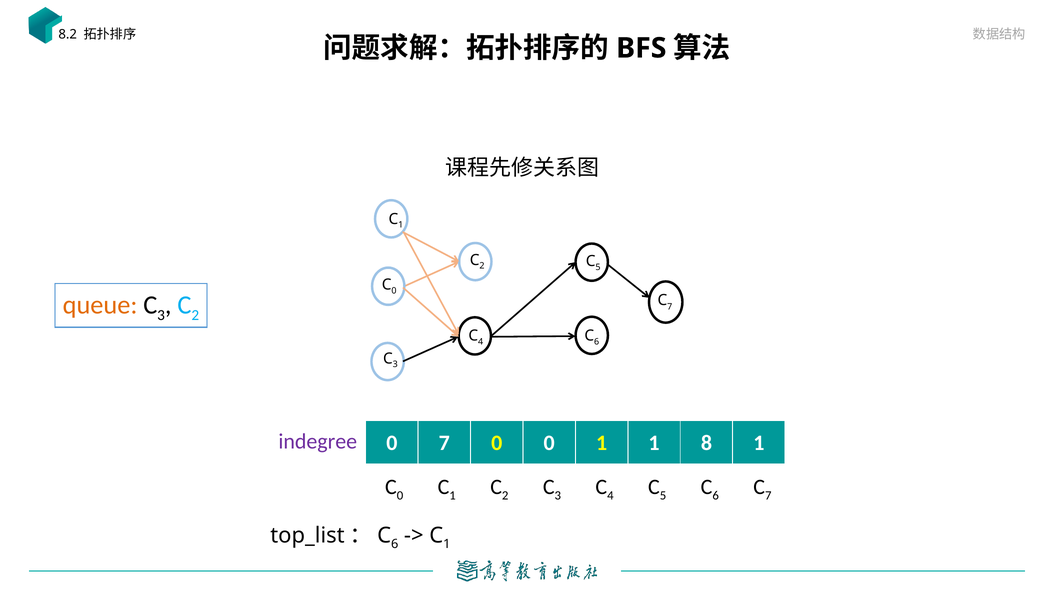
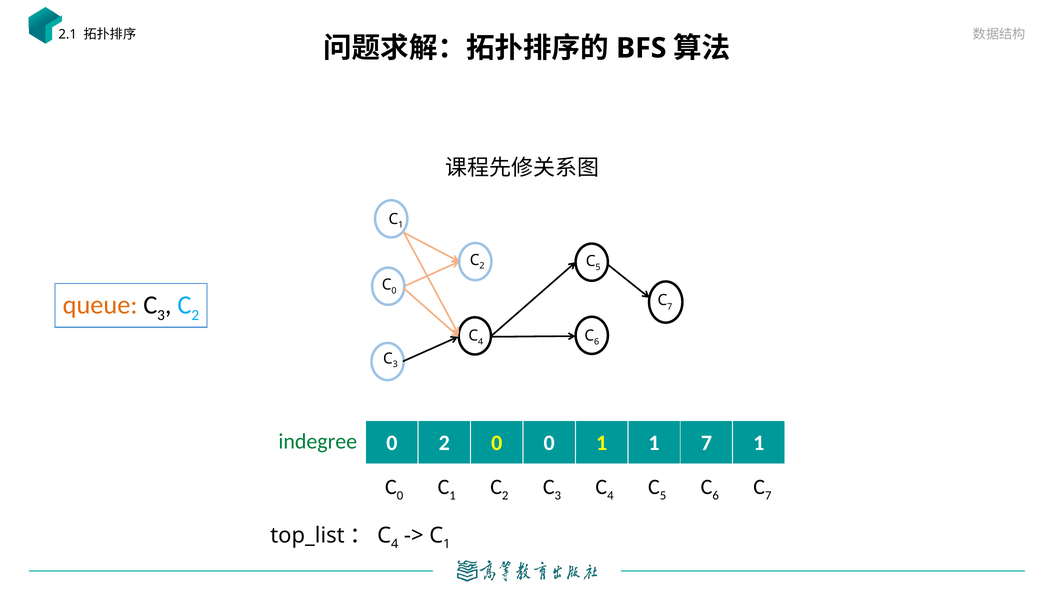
8.2: 8.2 -> 2.1
indegree colour: purple -> green
0 7: 7 -> 2
1 8: 8 -> 7
6 at (395, 544): 6 -> 4
